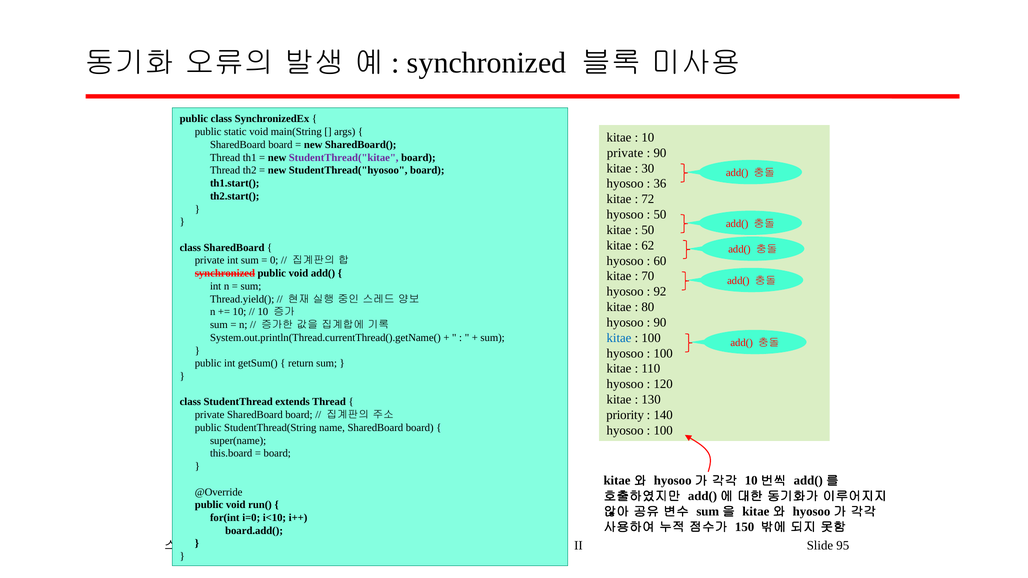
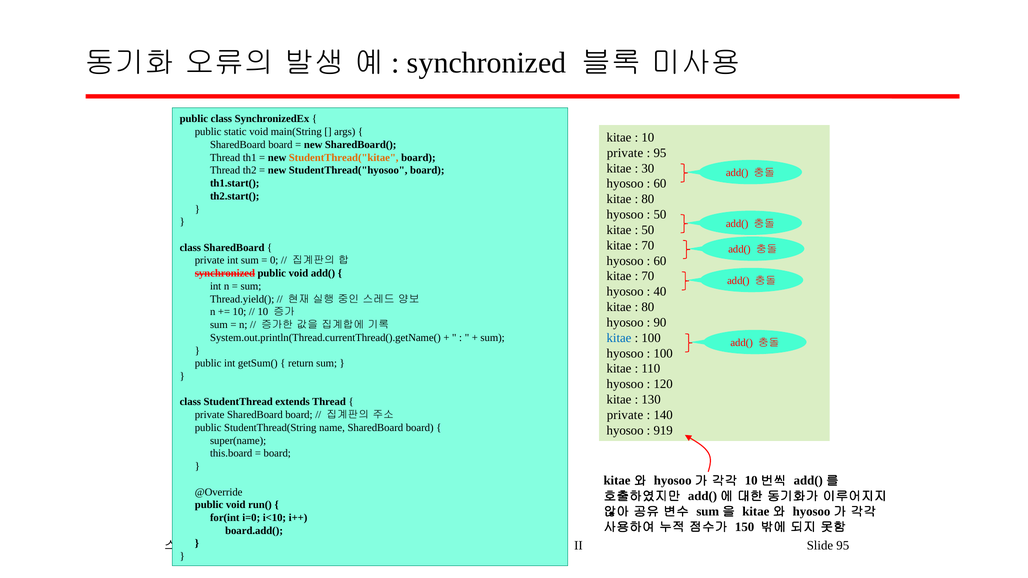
90 at (660, 153): 90 -> 95
StudentThread("kitae colour: purple -> orange
36 at (660, 184): 36 -> 60
72 at (648, 199): 72 -> 80
62 at (648, 245): 62 -> 70
92: 92 -> 40
priority at (625, 415): priority -> private
100 at (663, 431): 100 -> 919
